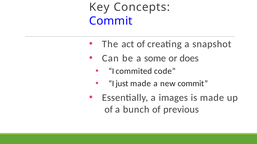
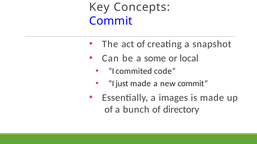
does: does -> local
previous: previous -> directory
